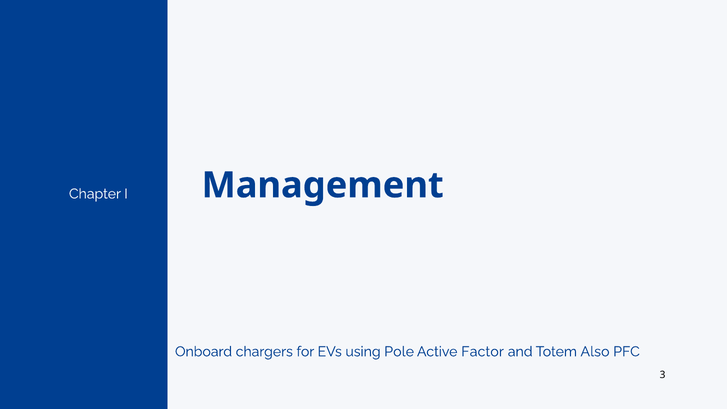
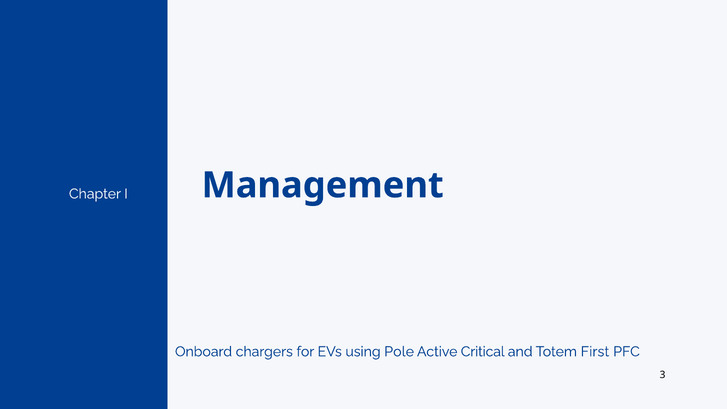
Factor: Factor -> Critical
Also: Also -> First
